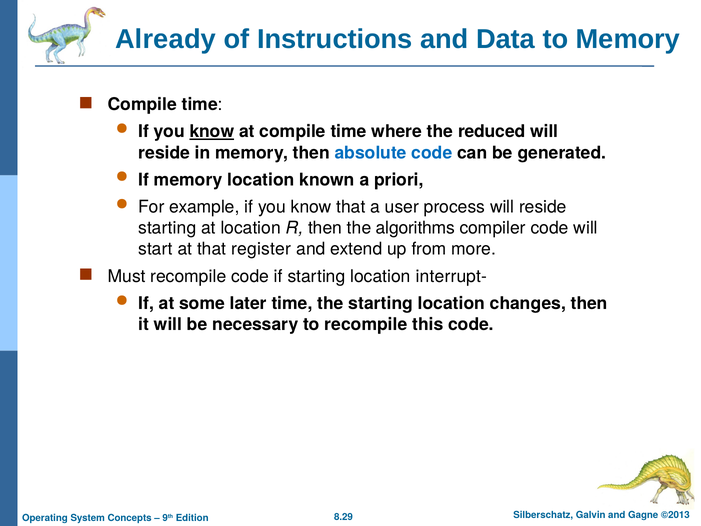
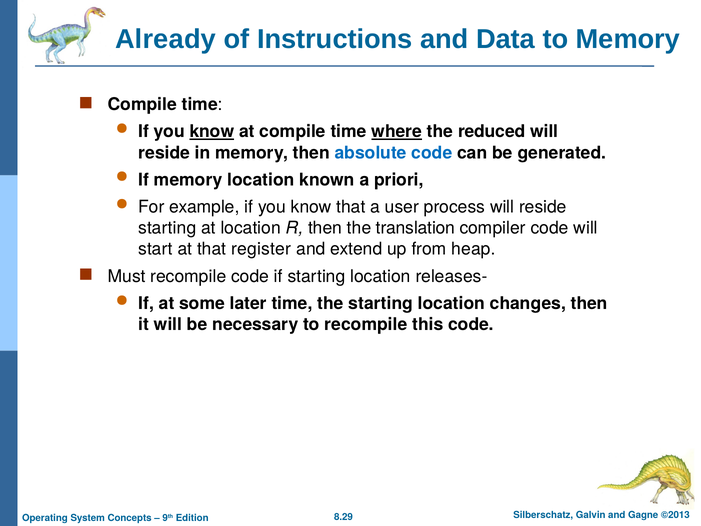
where underline: none -> present
algorithms: algorithms -> translation
more: more -> heap
interrupt-: interrupt- -> releases-
